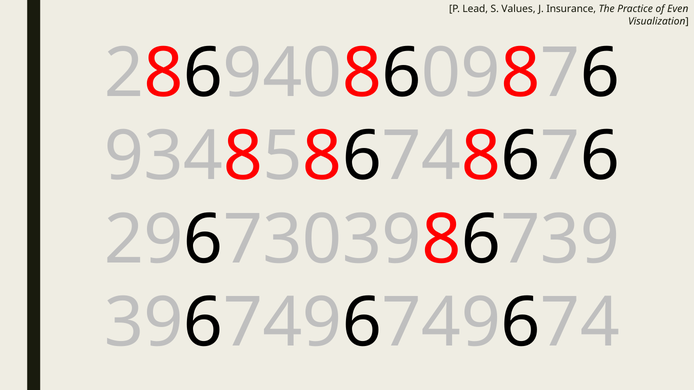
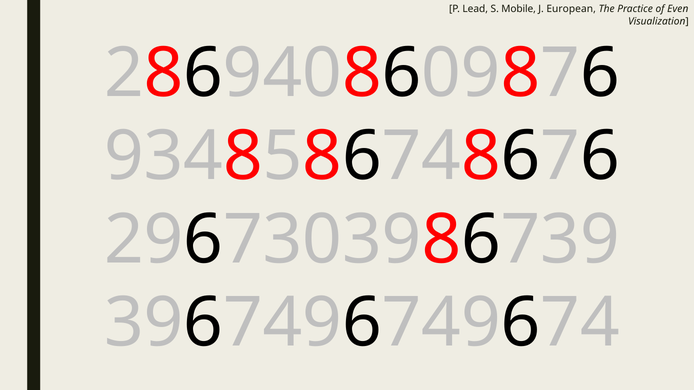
Values: Values -> Mobile
Insurance: Insurance -> European
